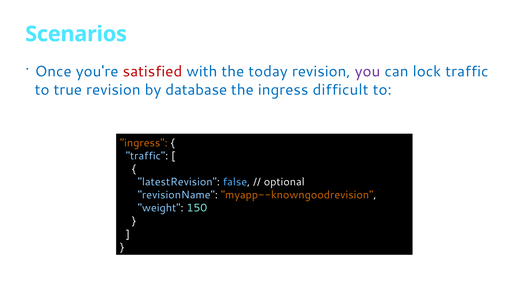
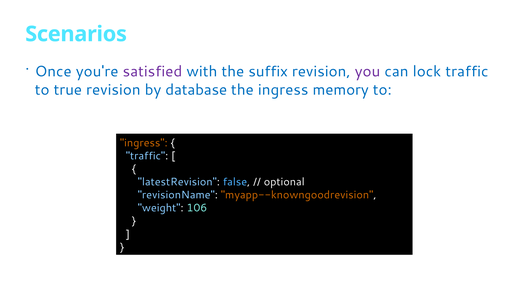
satisfied colour: red -> purple
today: today -> suffix
difficult: difficult -> memory
150: 150 -> 106
